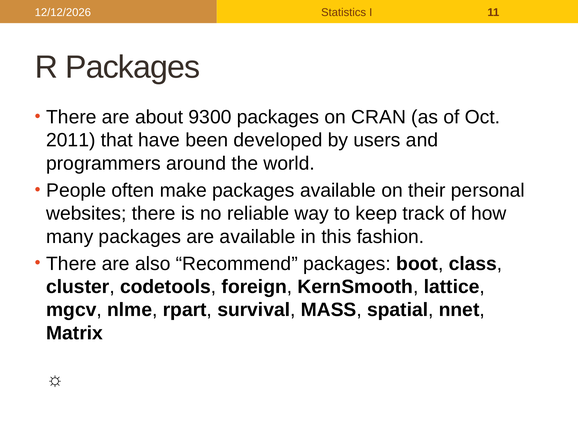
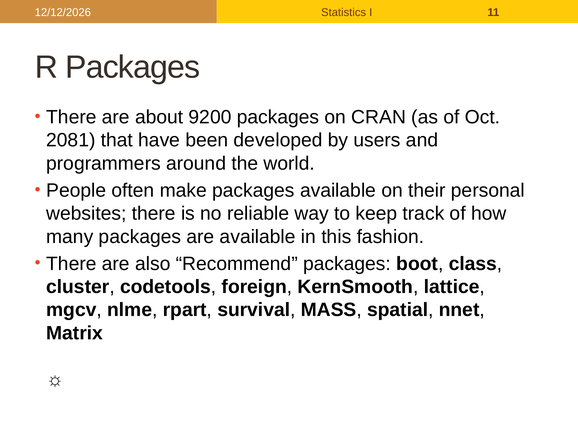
9300: 9300 -> 9200
2011: 2011 -> 2081
